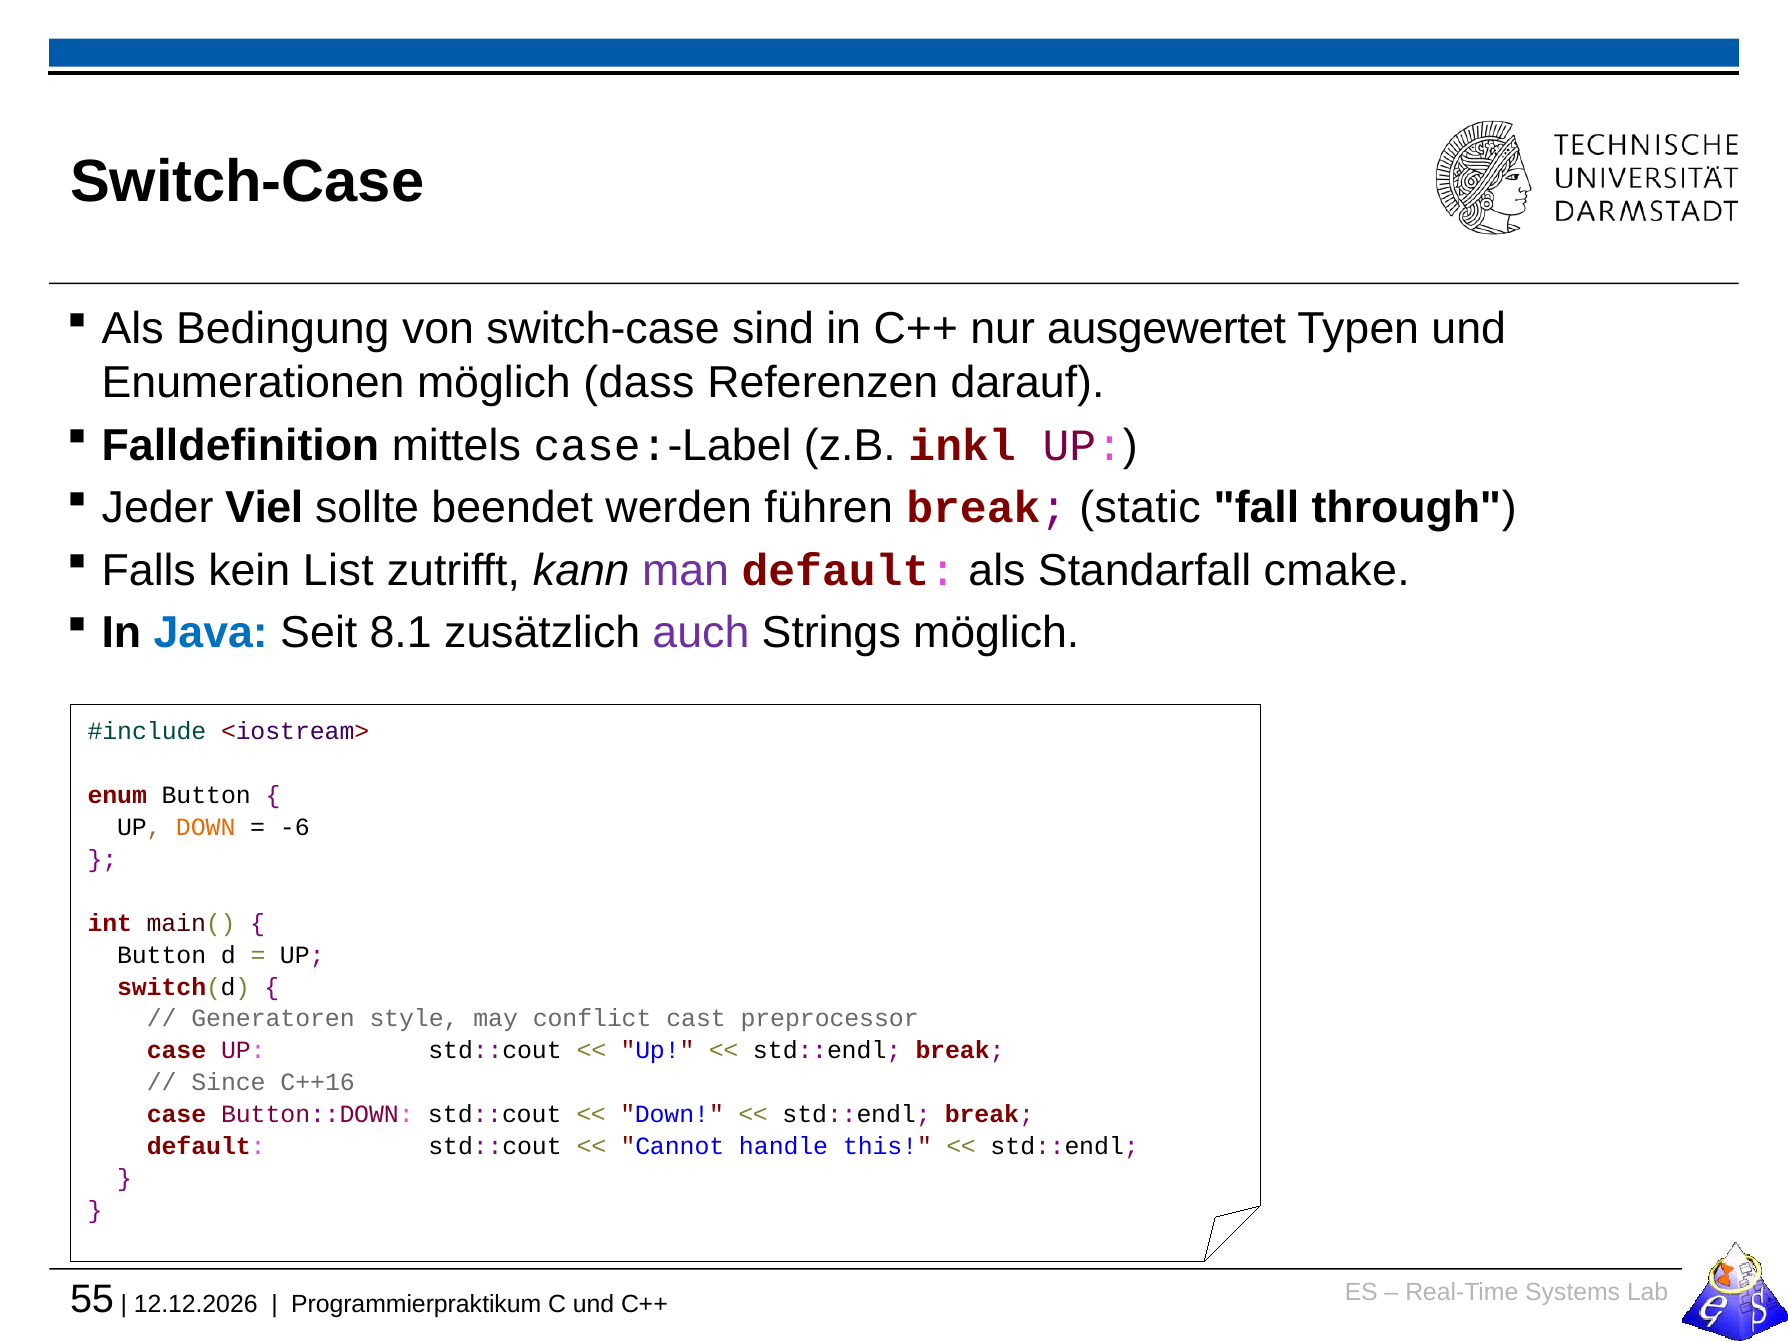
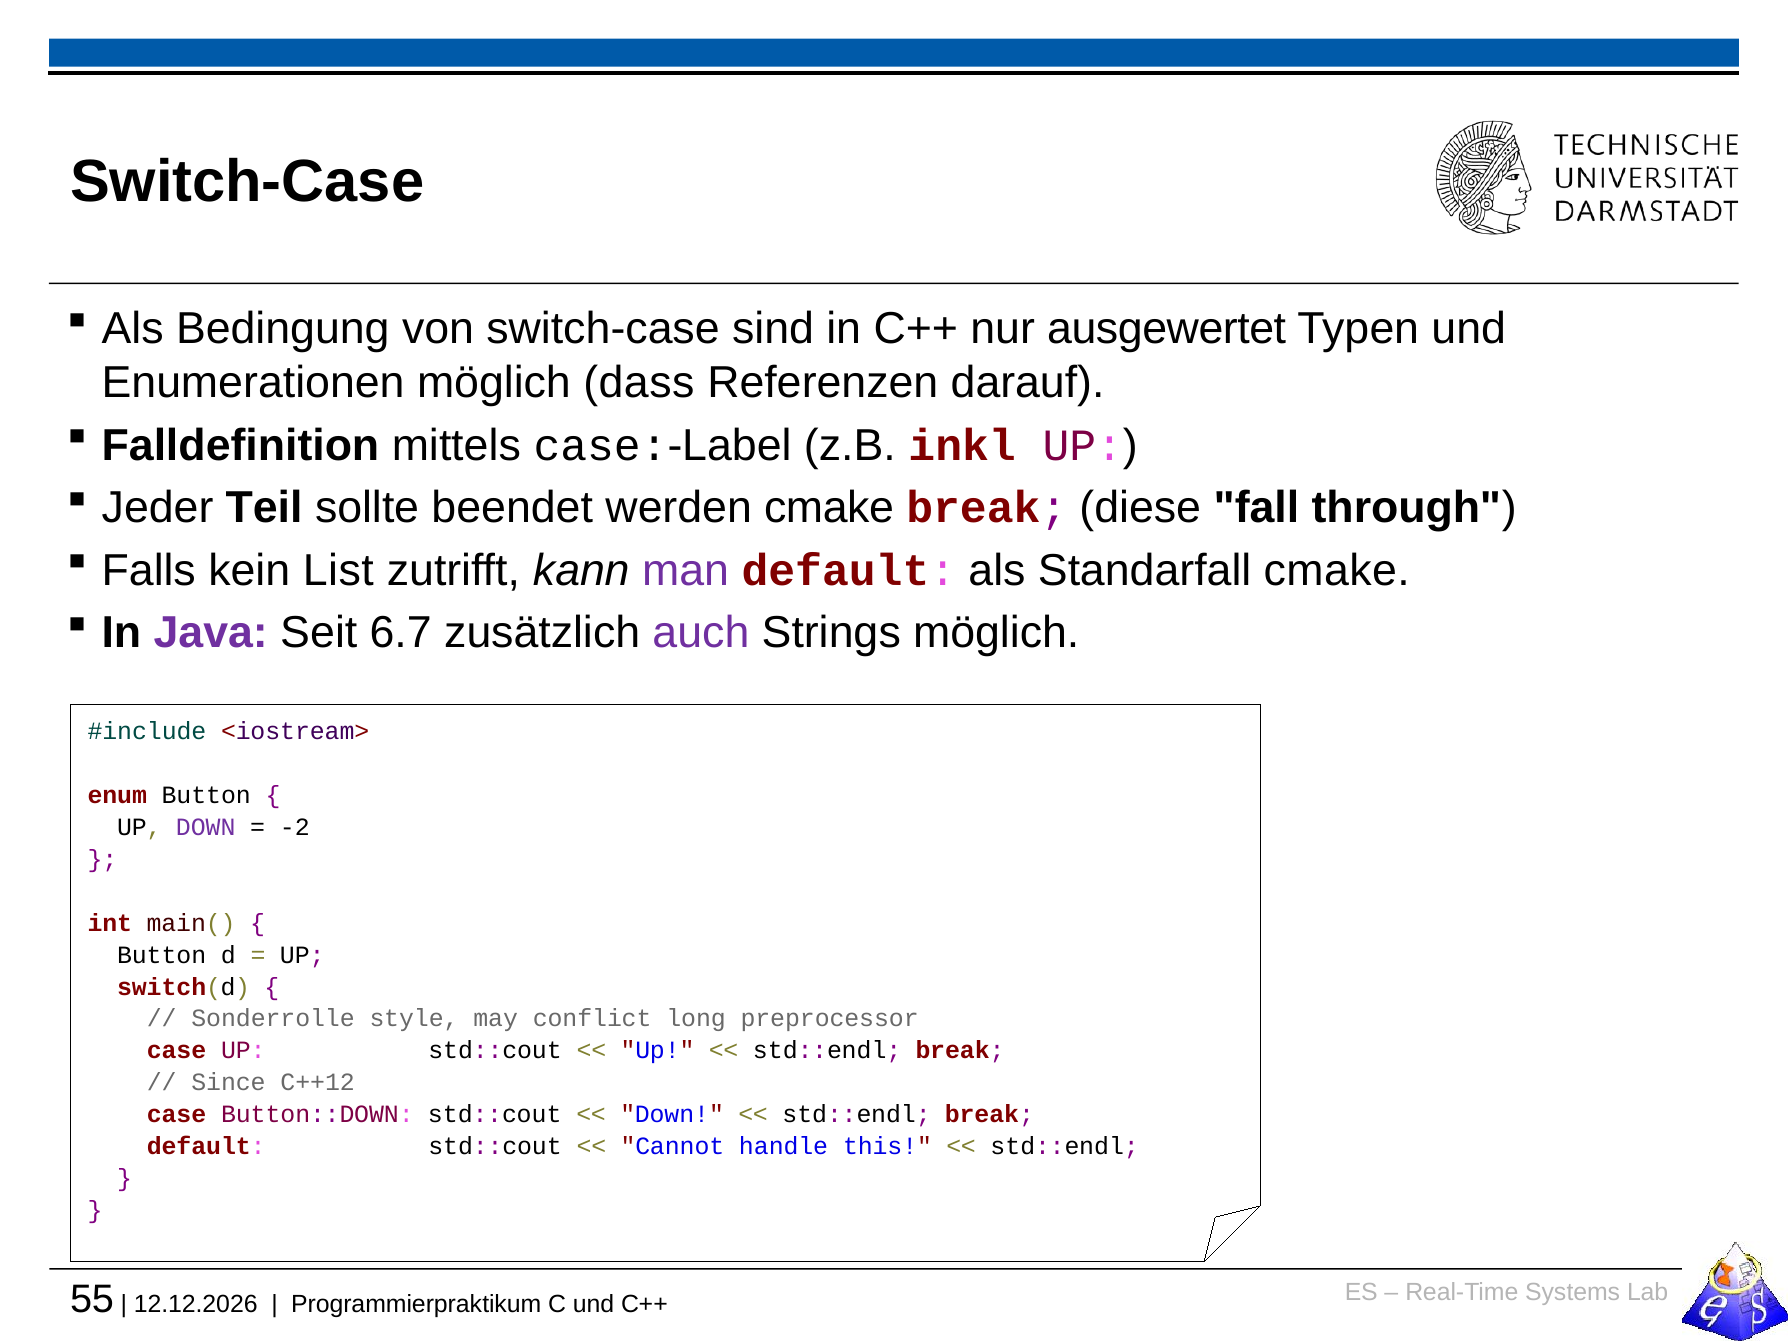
Viel: Viel -> Teil
werden führen: führen -> cmake
static: static -> diese
Java colour: blue -> purple
8.1: 8.1 -> 6.7
DOWN at (206, 827) colour: orange -> purple
-6: -6 -> -2
Generatoren: Generatoren -> Sonderrolle
cast: cast -> long
C++16: C++16 -> C++12
